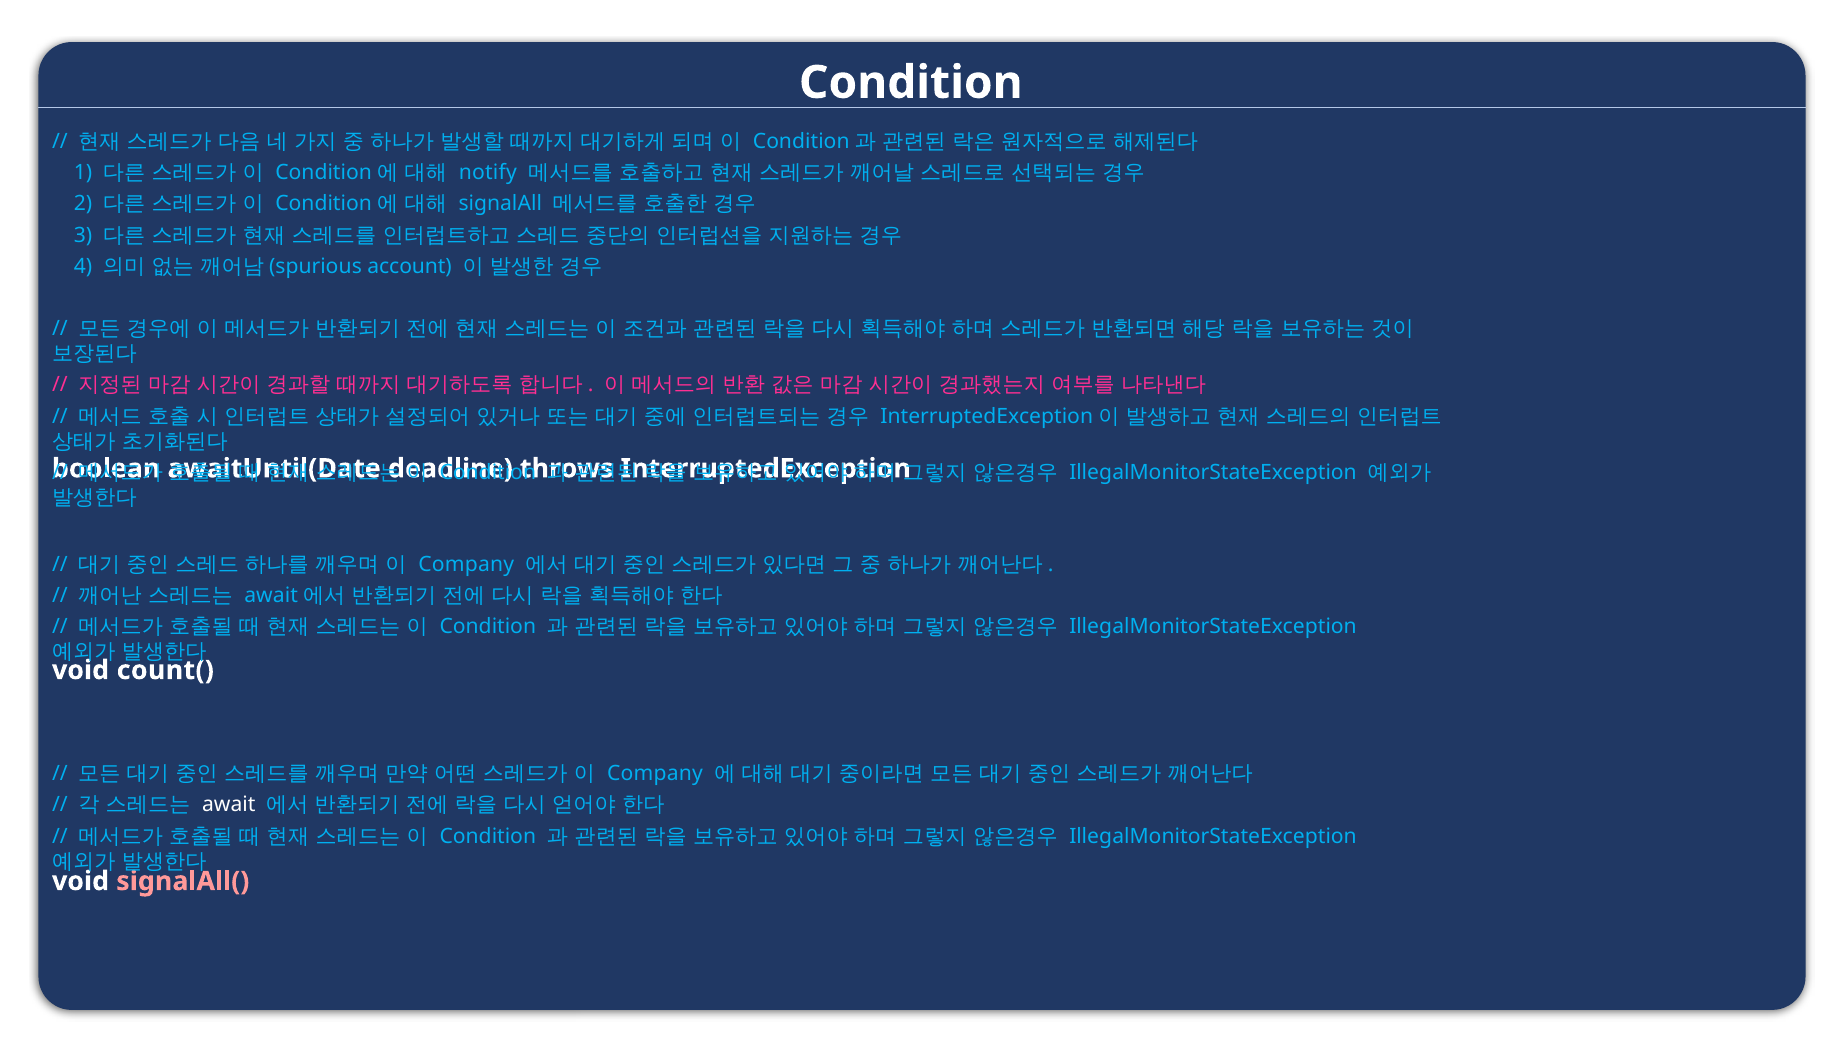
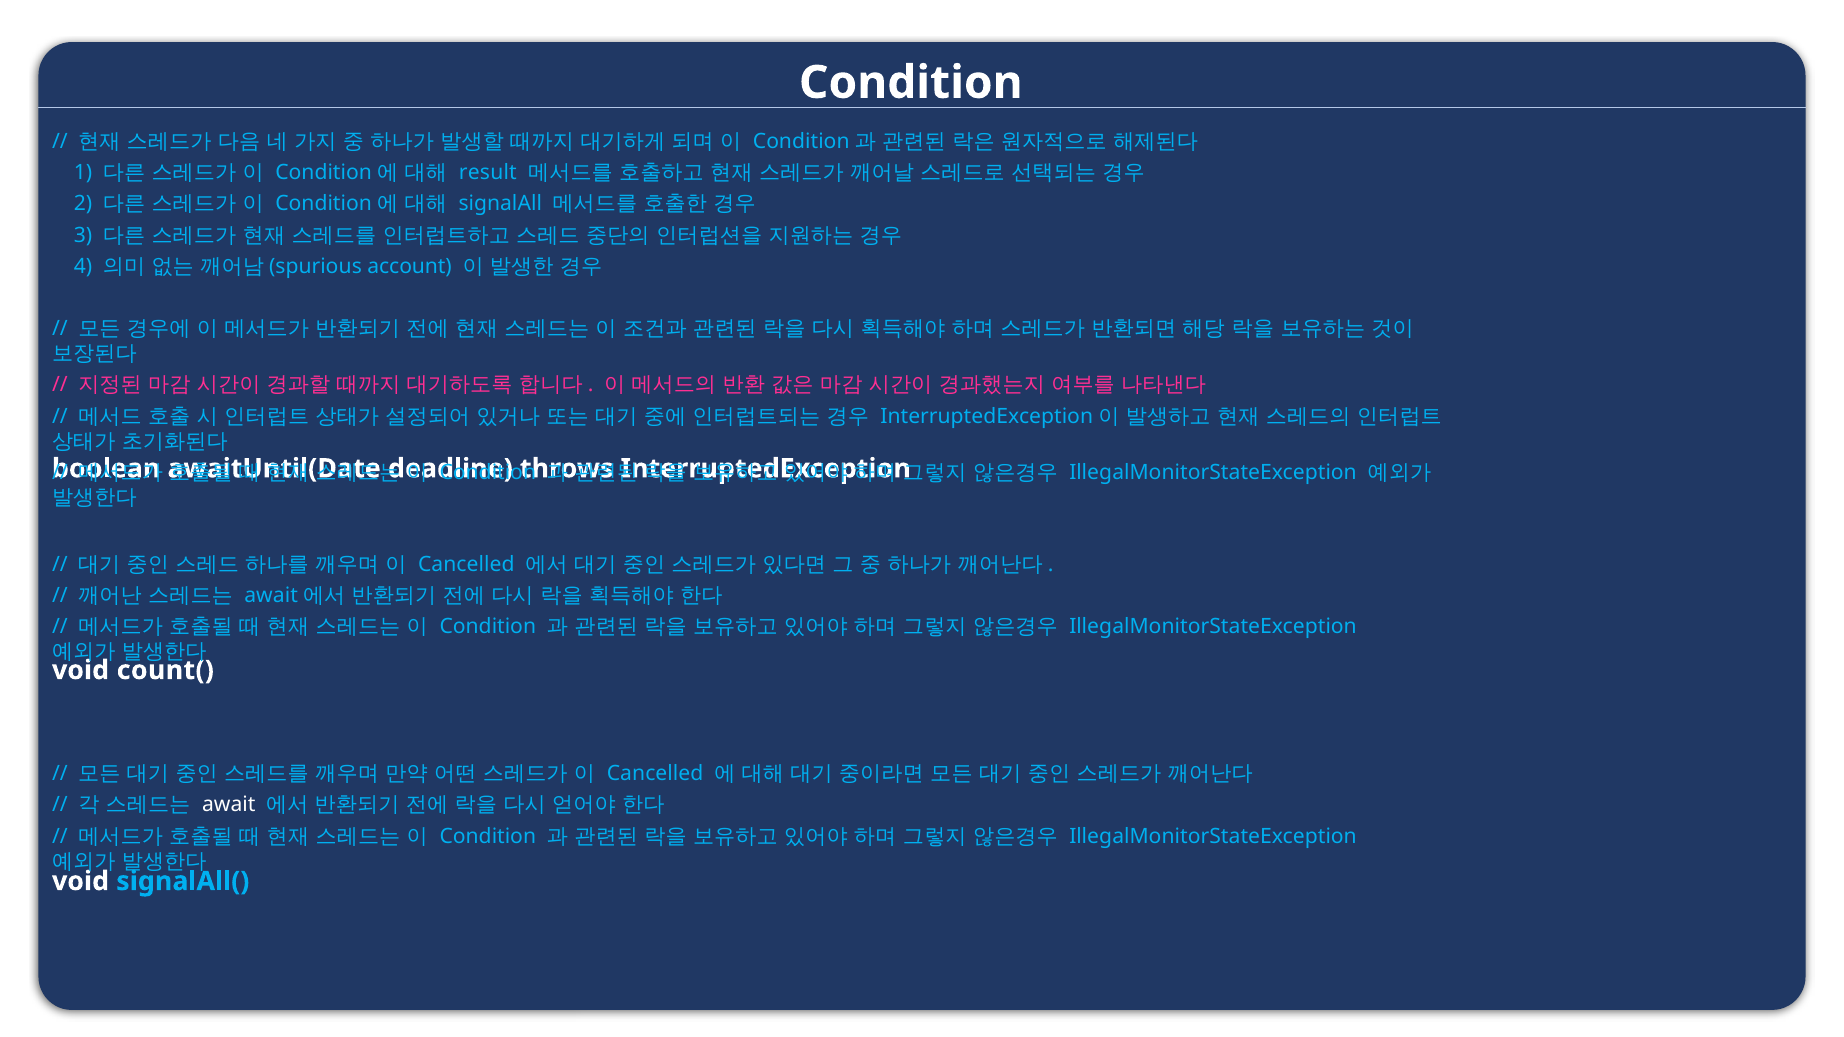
notify: notify -> result
Company at (466, 564): Company -> Cancelled
Company at (655, 774): Company -> Cancelled
signalAll( colour: pink -> light blue
